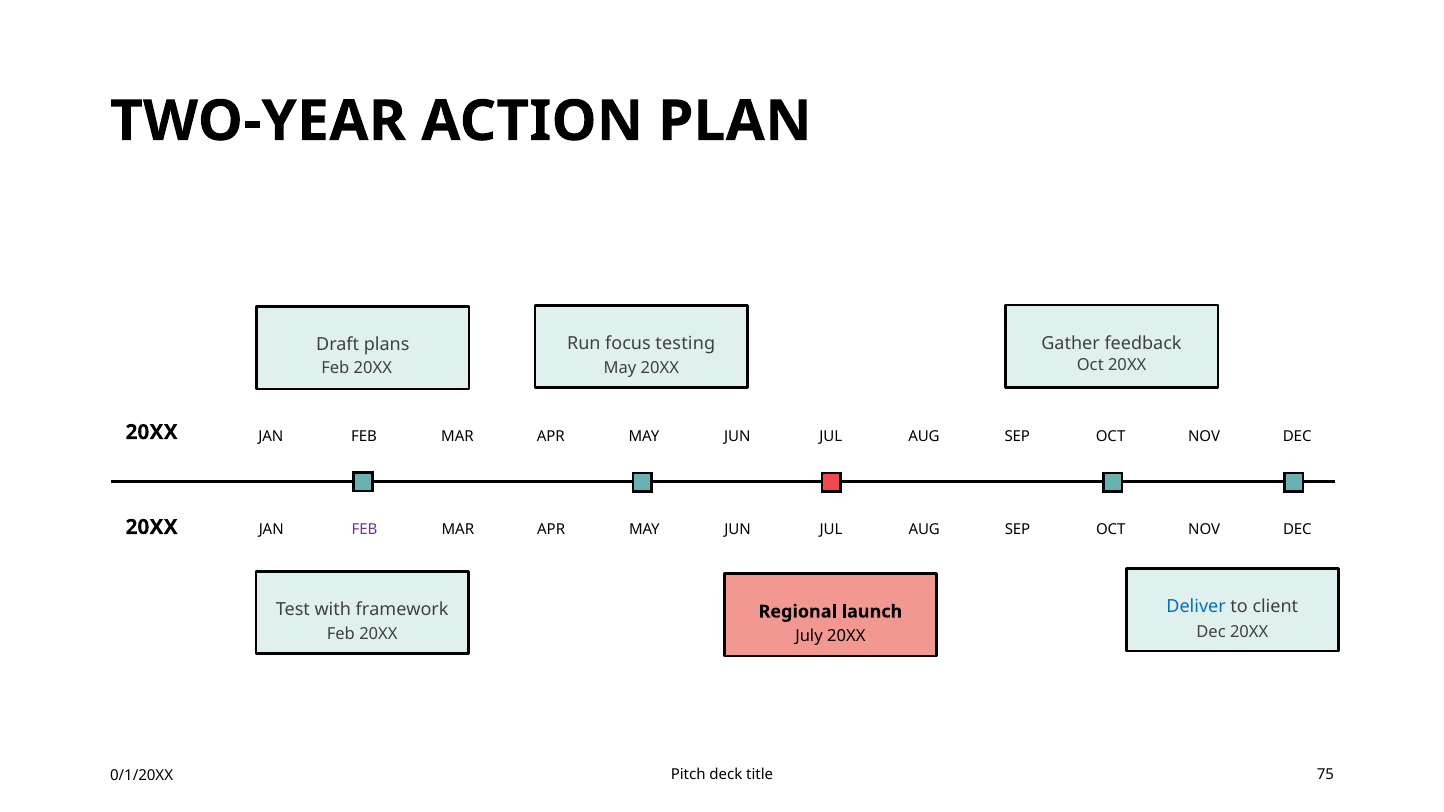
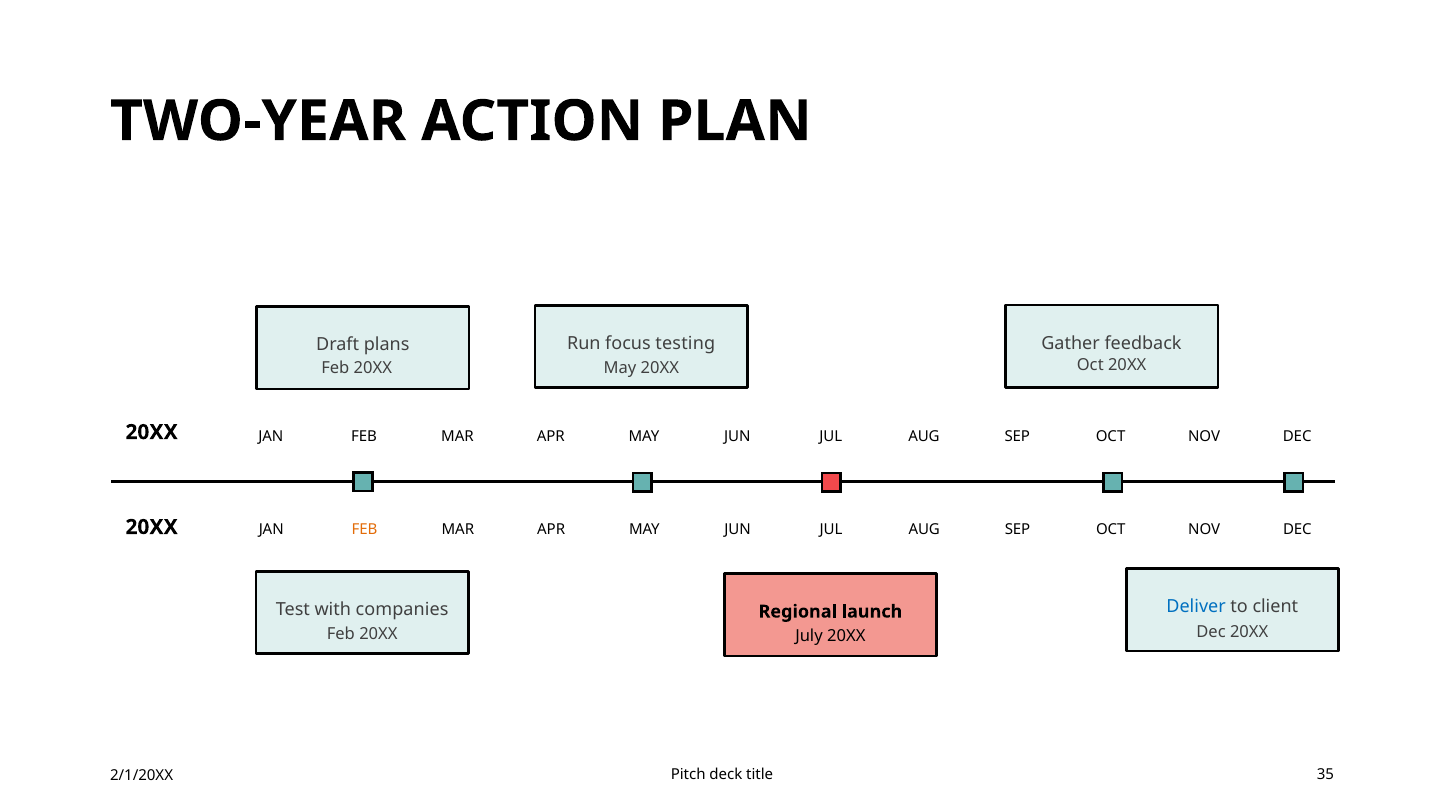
FEB at (365, 529) colour: purple -> orange
framework: framework -> companies
75: 75 -> 35
0/1/20XX: 0/1/20XX -> 2/1/20XX
